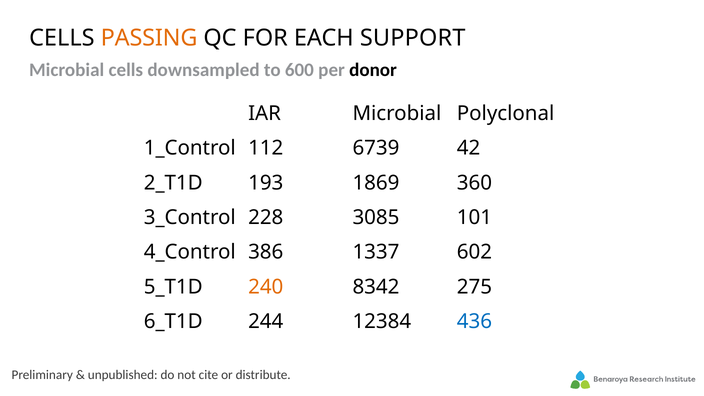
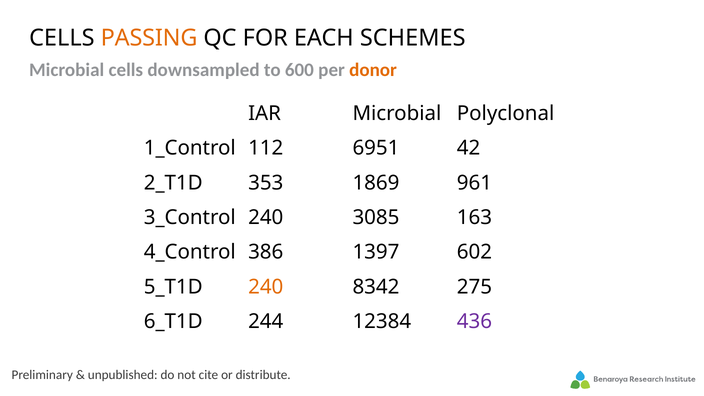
SUPPORT: SUPPORT -> SCHEMES
donor colour: black -> orange
6739: 6739 -> 6951
193: 193 -> 353
360: 360 -> 961
228 at (266, 217): 228 -> 240
101: 101 -> 163
1337: 1337 -> 1397
436 colour: blue -> purple
